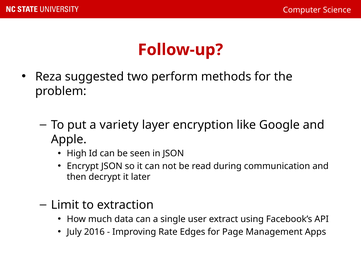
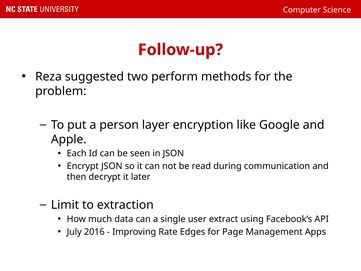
variety: variety -> person
High: High -> Each
